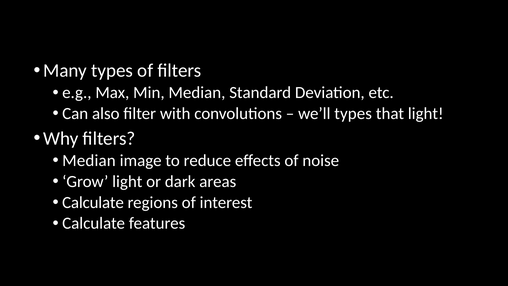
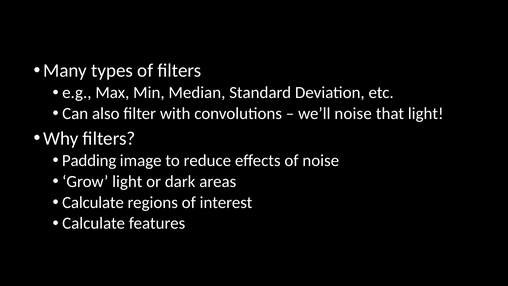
we’ll types: types -> noise
Median at (89, 160): Median -> Padding
